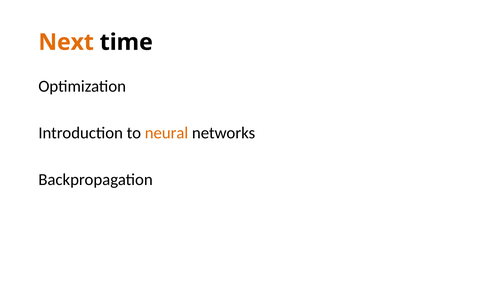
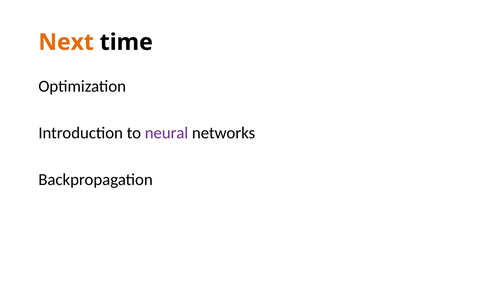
neural colour: orange -> purple
